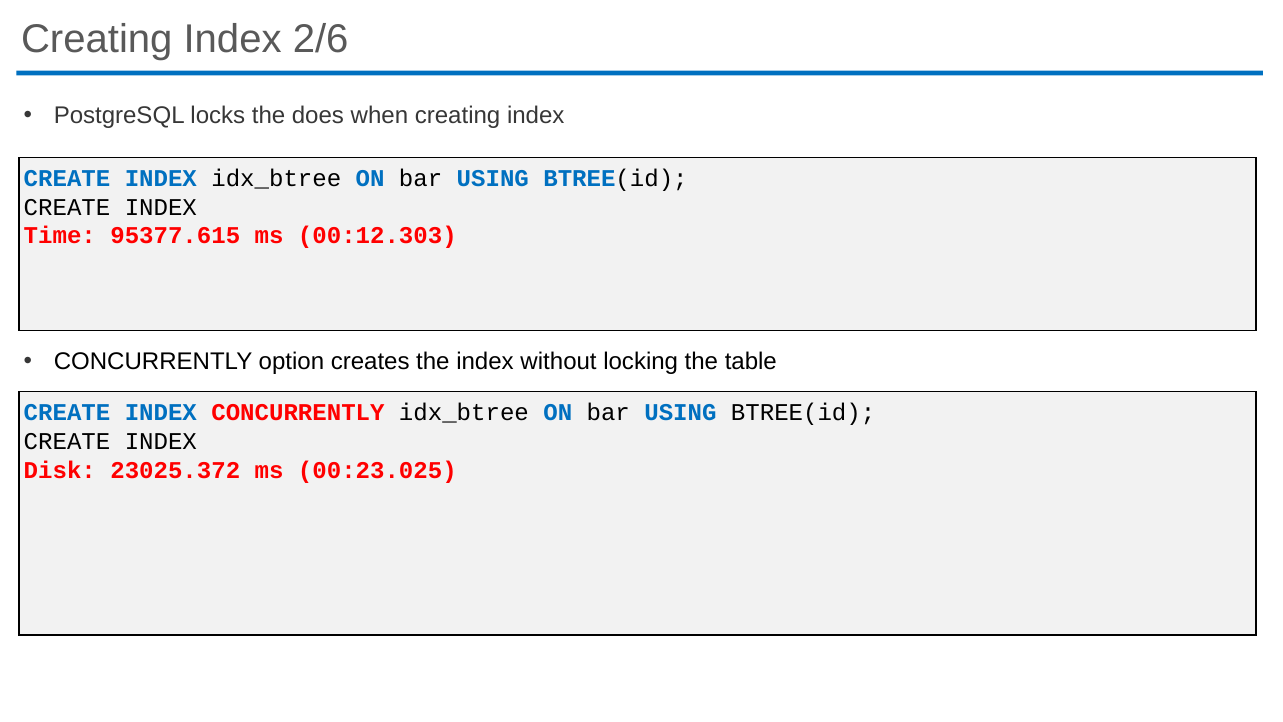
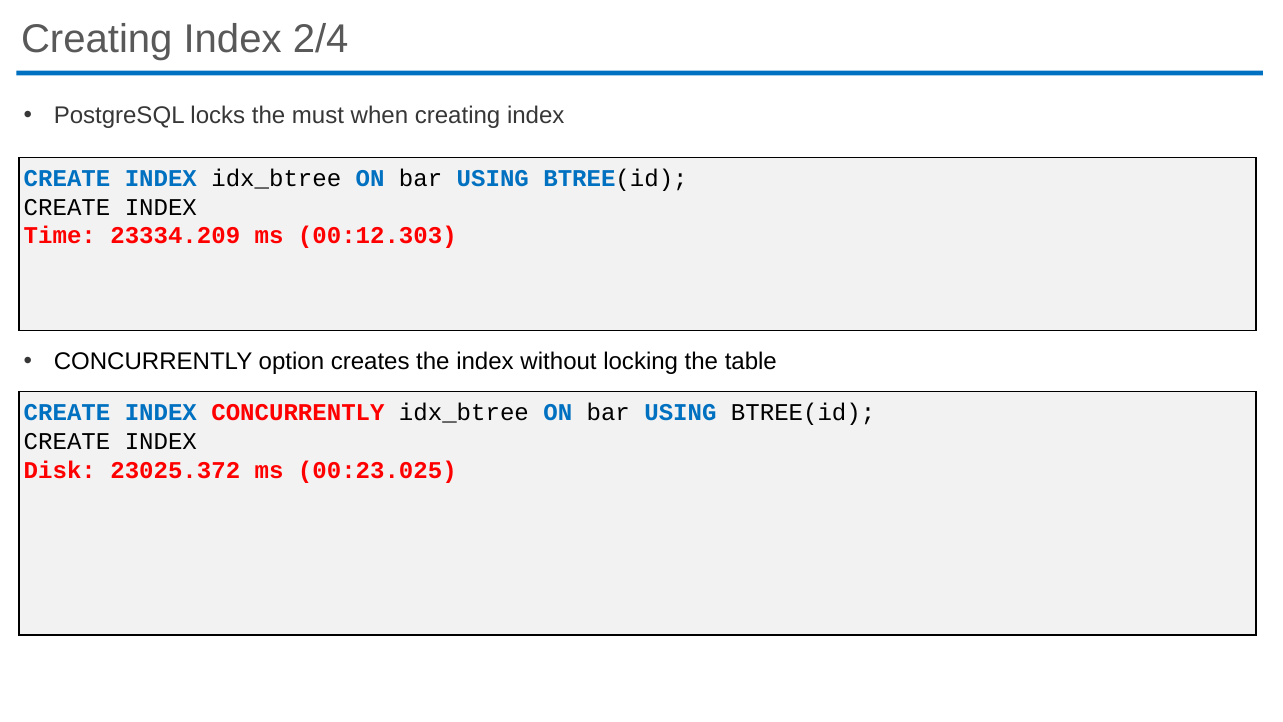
2/6: 2/6 -> 2/4
does: does -> must
95377.615: 95377.615 -> 23334.209
